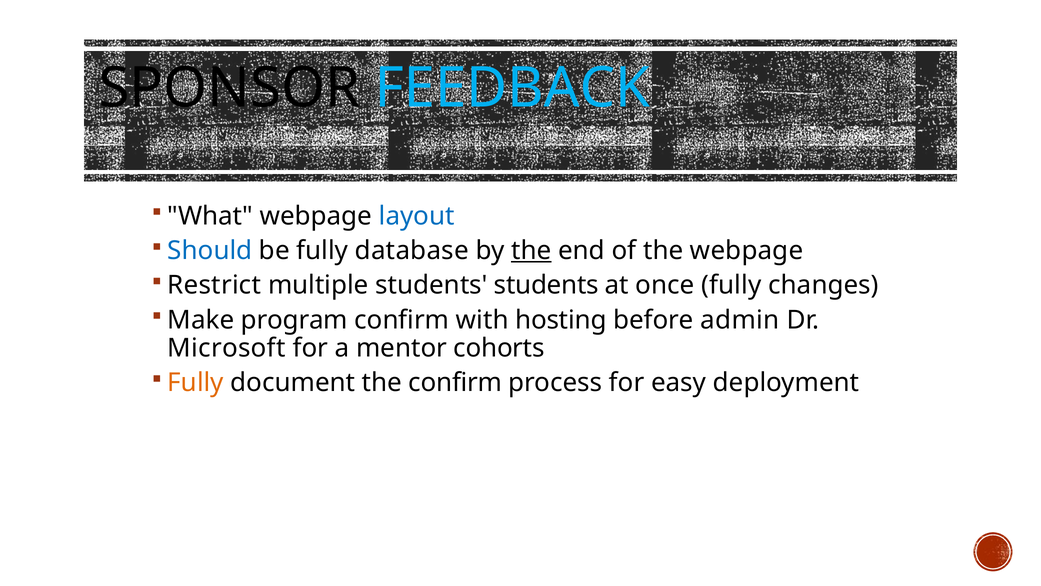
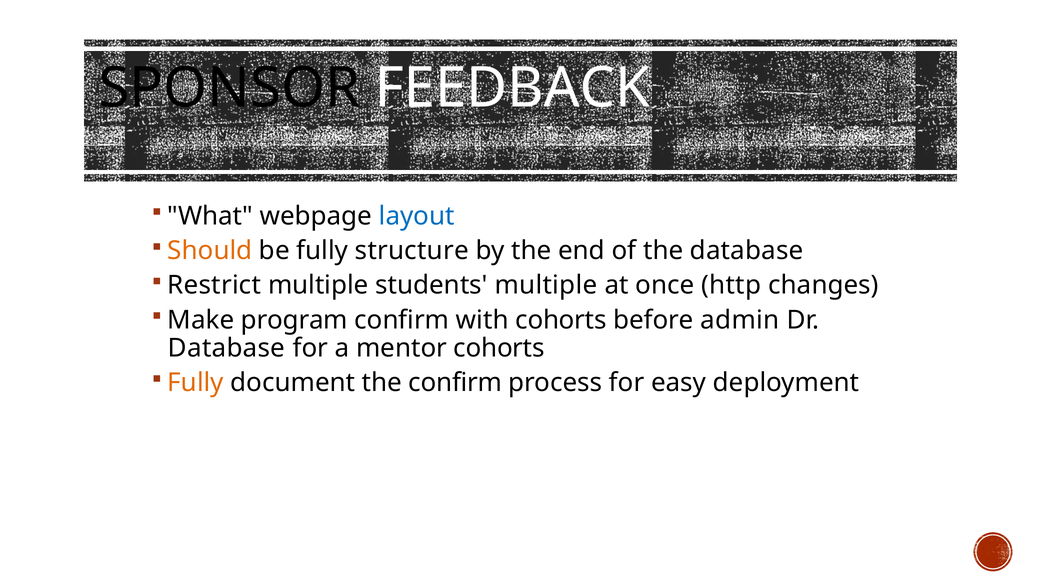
FEEDBACK colour: light blue -> white
Should colour: blue -> orange
database: database -> structure
the at (531, 251) underline: present -> none
the webpage: webpage -> database
students students: students -> multiple
once fully: fully -> http
with hosting: hosting -> cohorts
Microsoft at (226, 348): Microsoft -> Database
